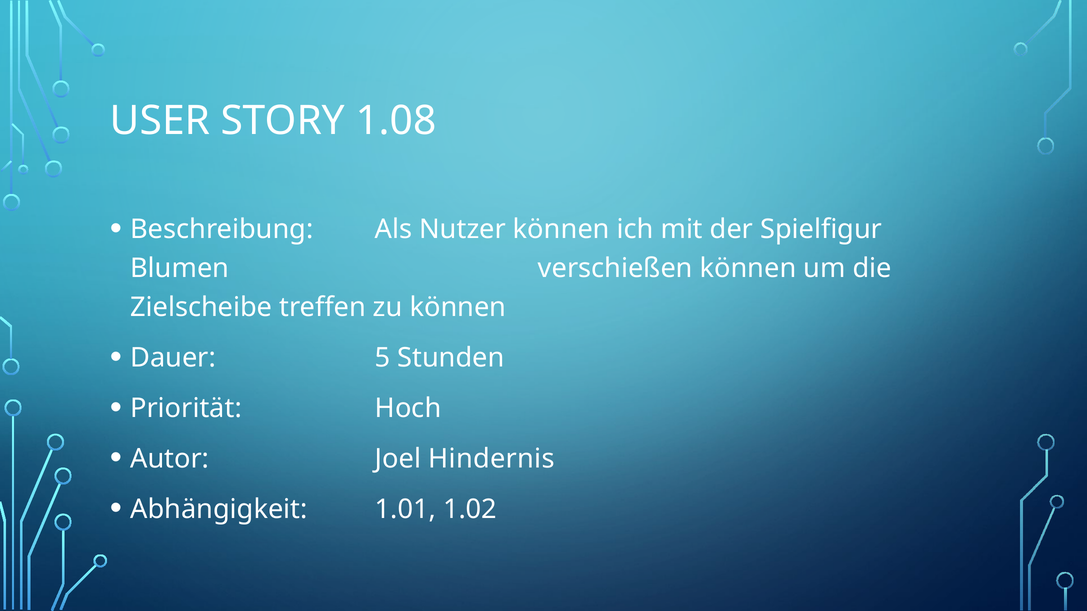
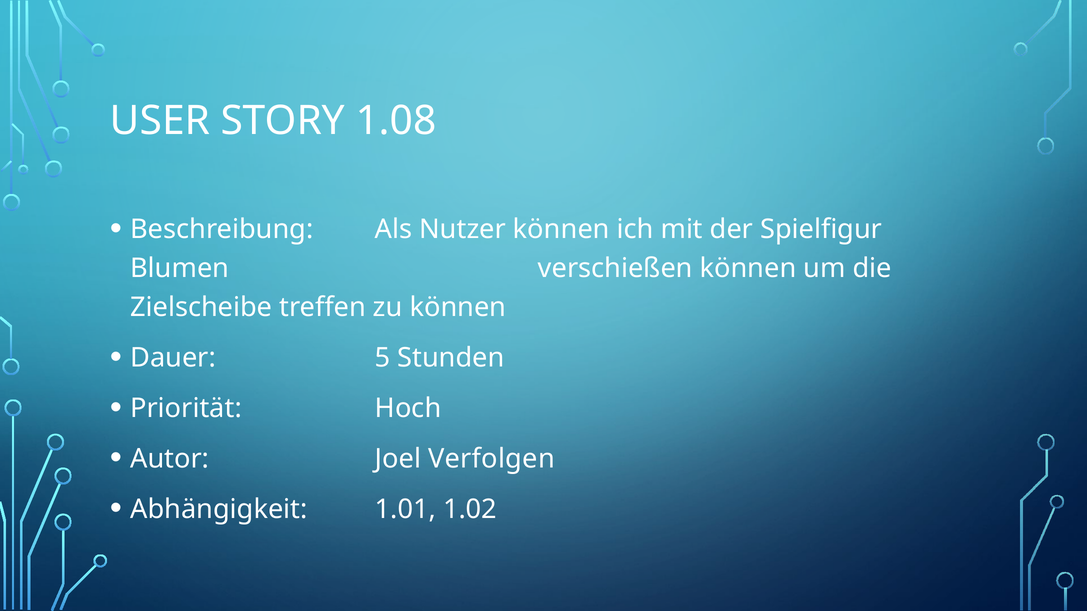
Hindernis: Hindernis -> Verfolgen
